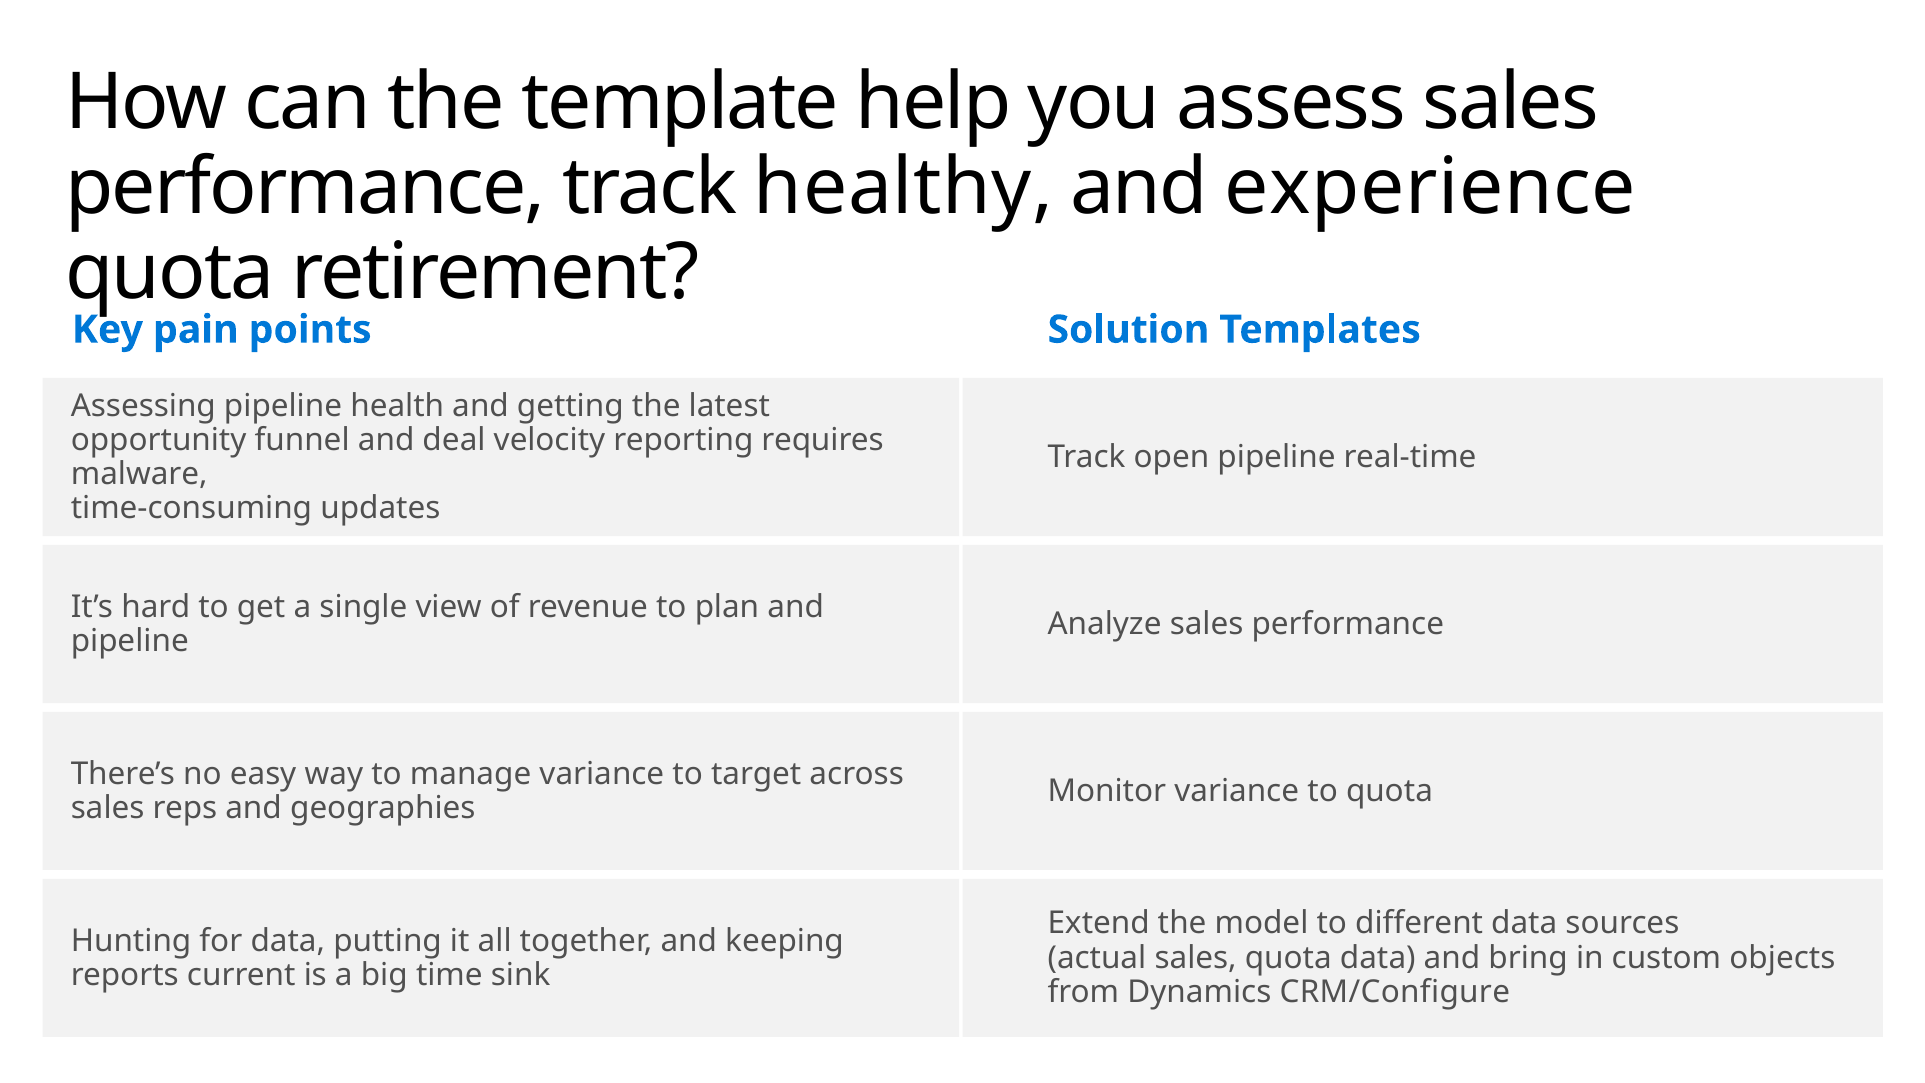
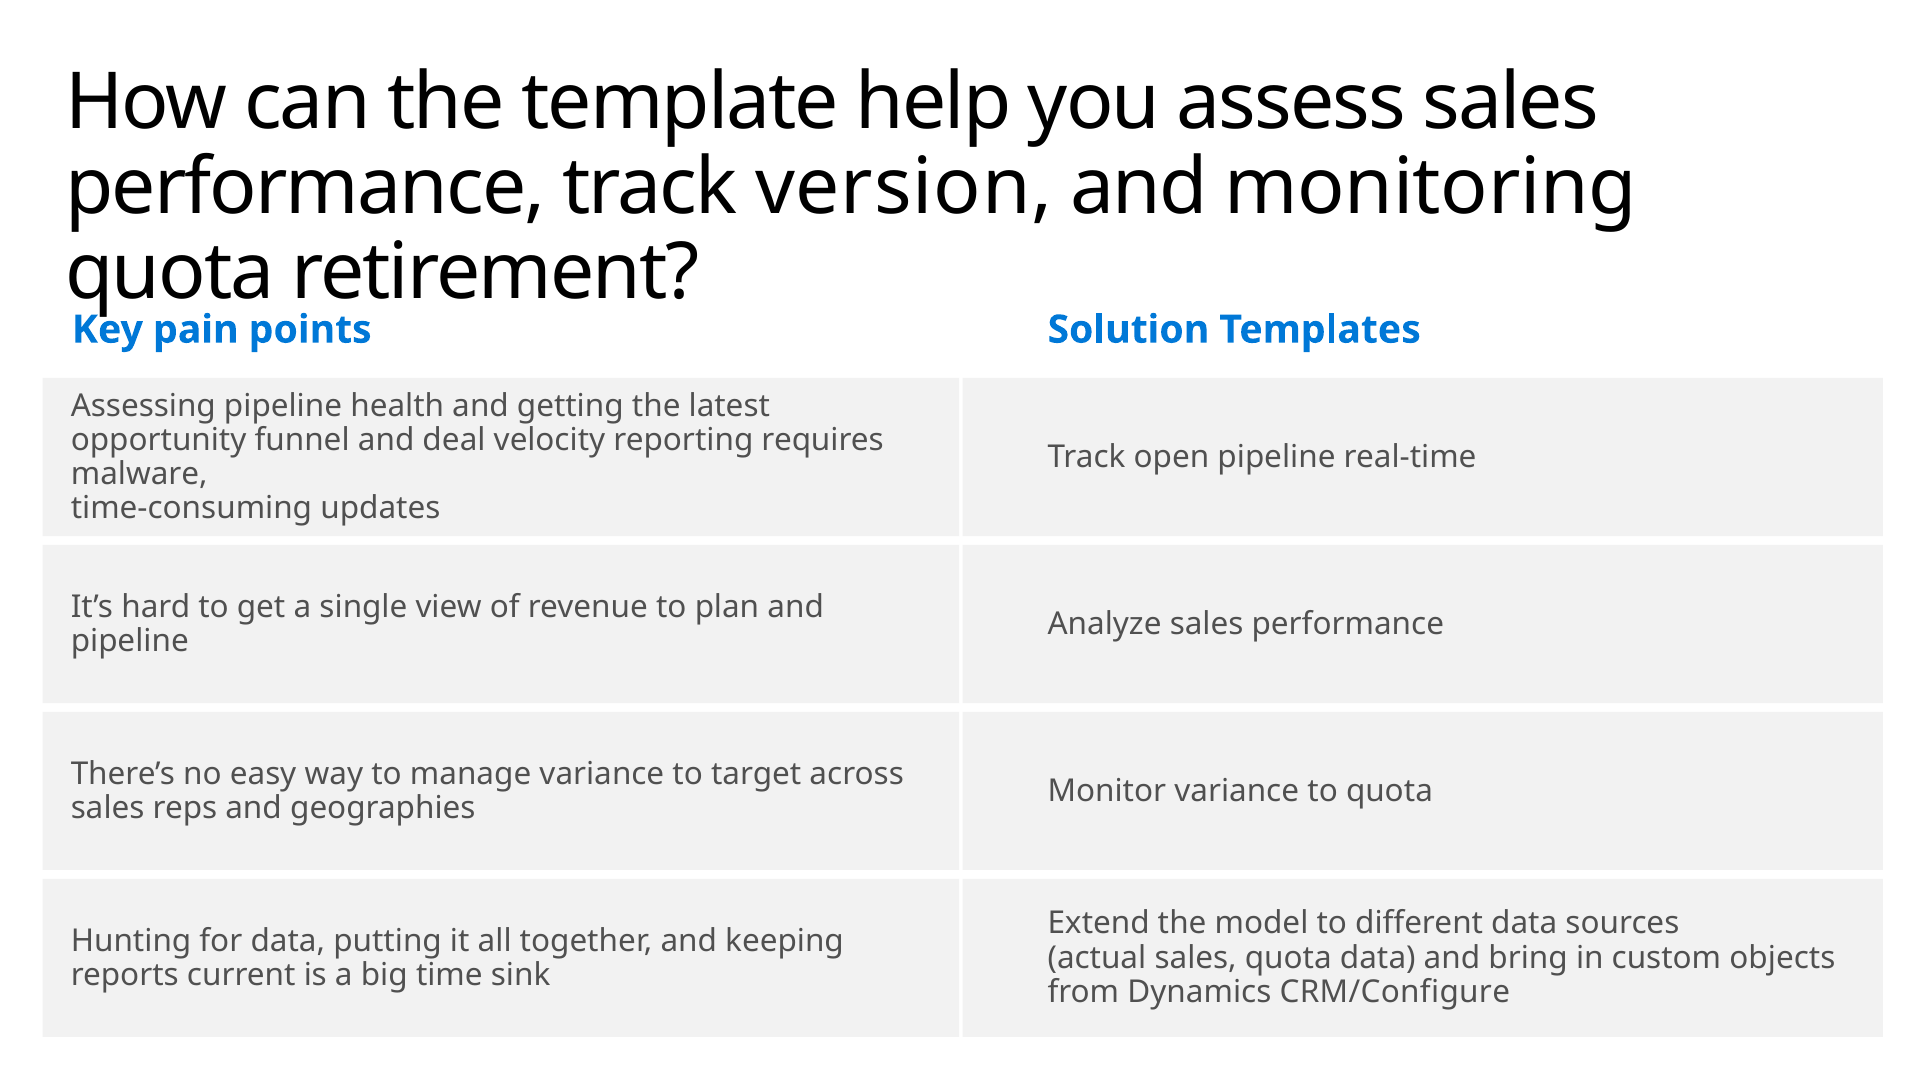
healthy: healthy -> version
experience: experience -> monitoring
